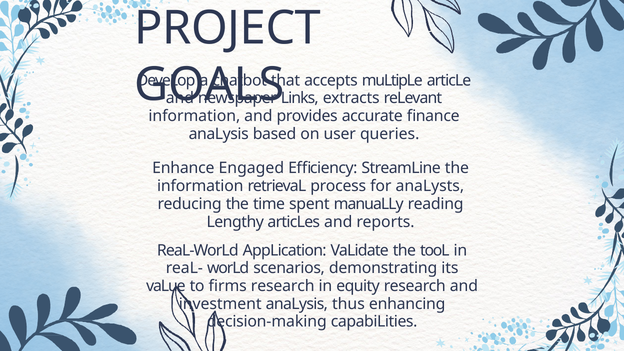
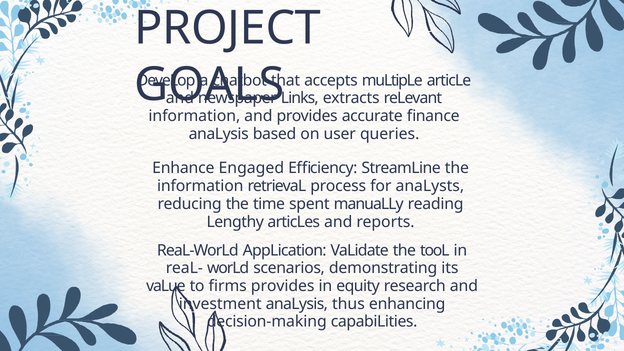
firms research: research -> provides
